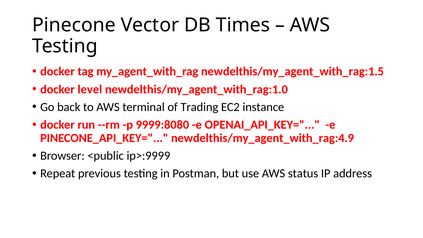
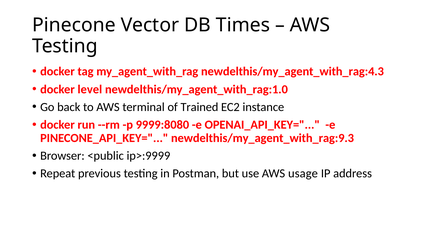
newdelthis/my_agent_with_rag:1.5: newdelthis/my_agent_with_rag:1.5 -> newdelthis/my_agent_with_rag:4.3
Trading: Trading -> Trained
newdelthis/my_agent_with_rag:4.9: newdelthis/my_agent_with_rag:4.9 -> newdelthis/my_agent_with_rag:9.3
status: status -> usage
